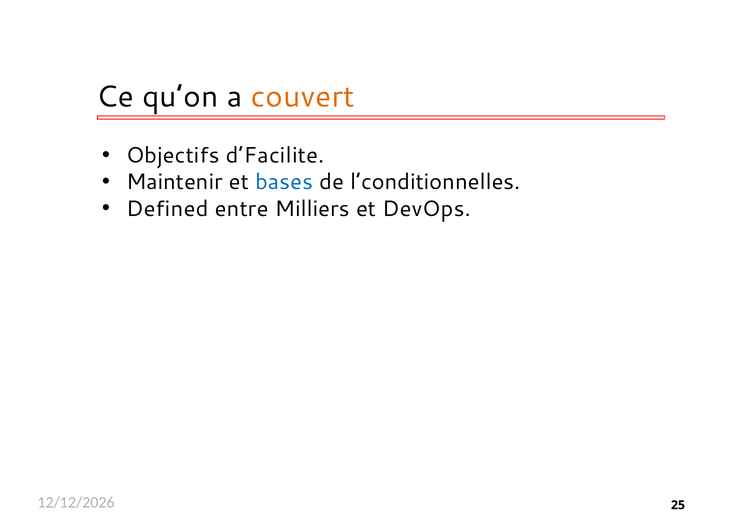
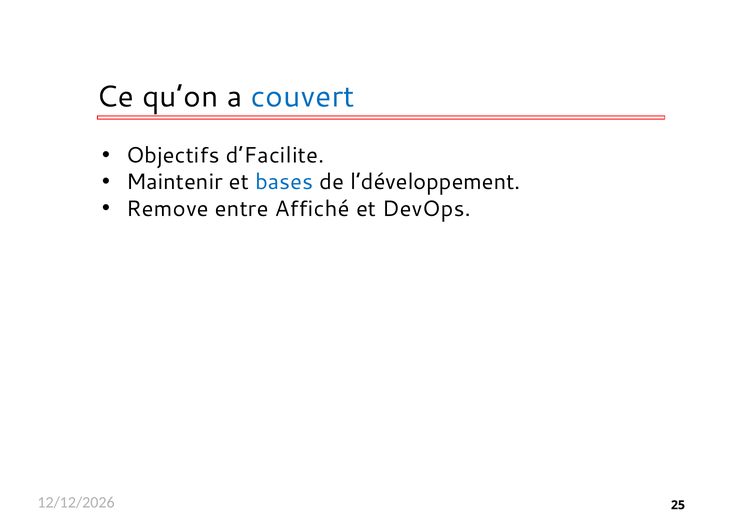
couvert colour: orange -> blue
l’conditionnelles: l’conditionnelles -> l’développement
Defined: Defined -> Remove
Milliers: Milliers -> Affiché
